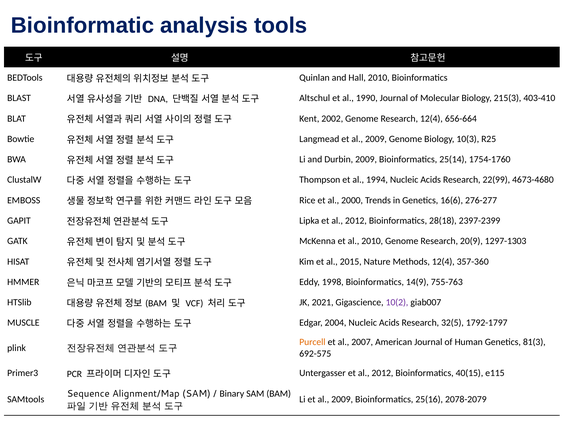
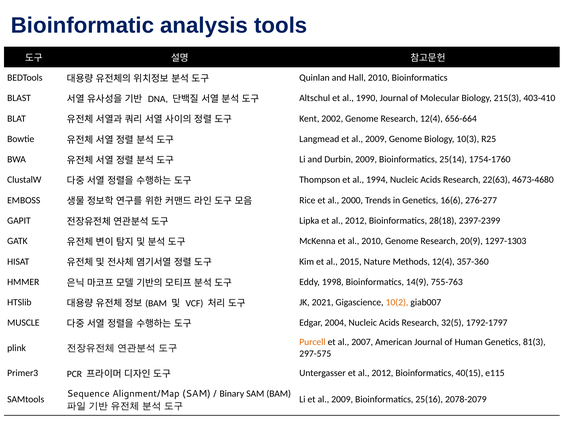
22(99: 22(99 -> 22(63
10(2 colour: purple -> orange
692-575: 692-575 -> 297-575
